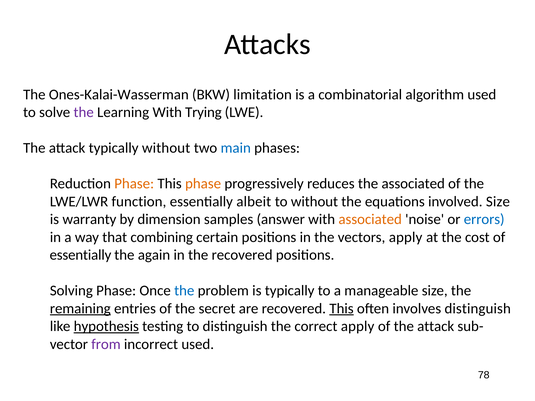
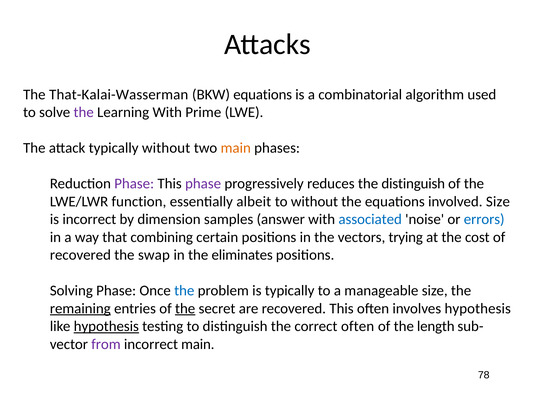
Ones-Kalai-Wasserman: Ones-Kalai-Wasserman -> That-Kalai-Wasserman
BKW limitation: limitation -> equations
Trying: Trying -> Prime
main at (236, 148) colour: blue -> orange
Phase at (134, 184) colour: orange -> purple
phase at (203, 184) colour: orange -> purple
the associated: associated -> distinguish
is warranty: warranty -> incorrect
associated at (370, 219) colour: orange -> blue
vectors apply: apply -> trying
essentially at (80, 255): essentially -> recovered
again: again -> swap
the recovered: recovered -> eliminates
the at (185, 309) underline: none -> present
This at (341, 309) underline: present -> none
involves distinguish: distinguish -> hypothesis
correct apply: apply -> often
of the attack: attack -> length
incorrect used: used -> main
